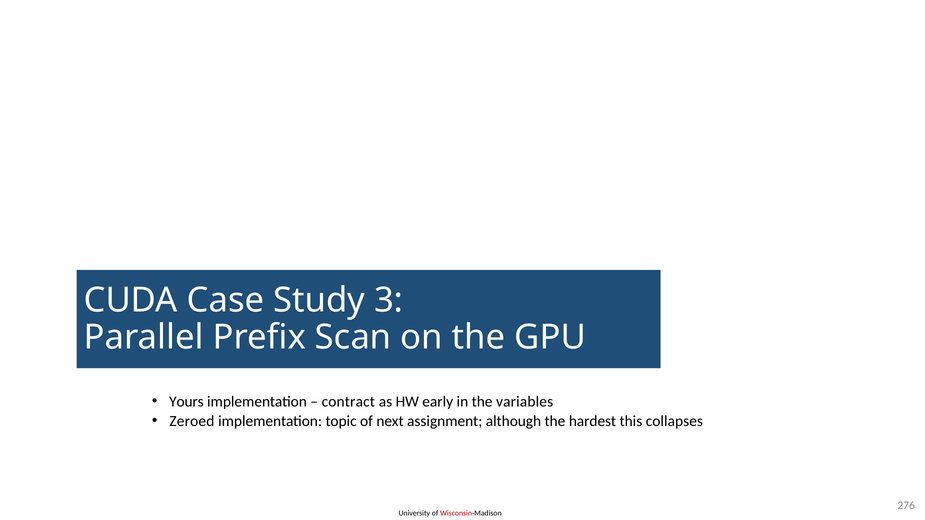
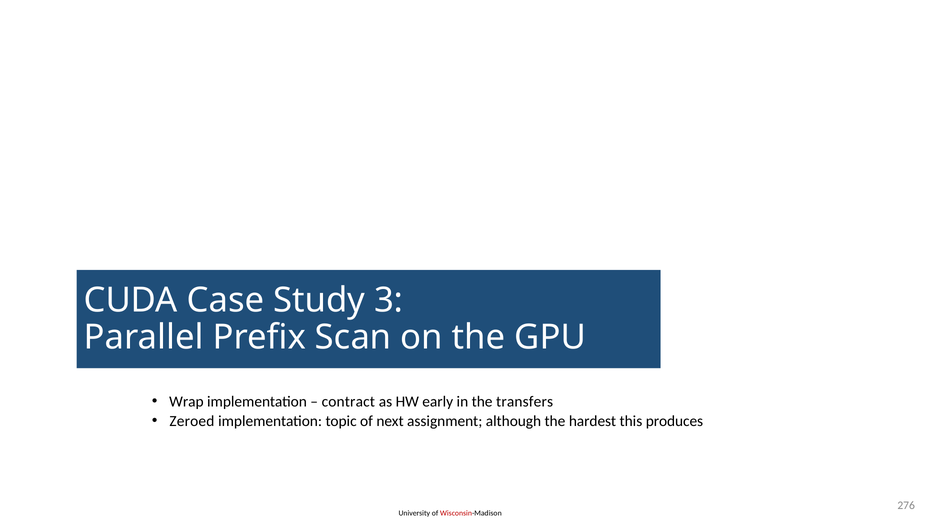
Yours: Yours -> Wrap
variables: variables -> transfers
collapses: collapses -> produces
